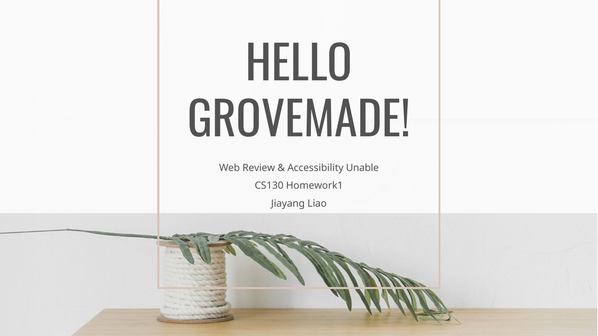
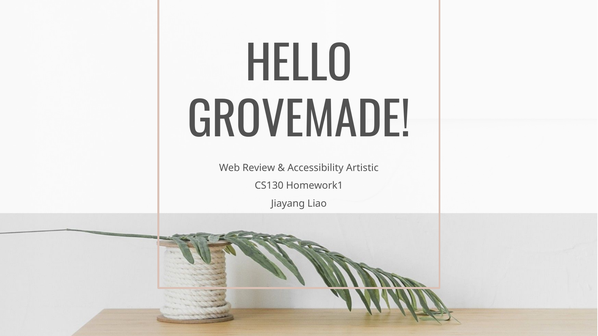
Unable: Unable -> Artistic
